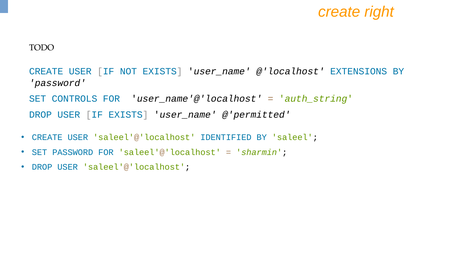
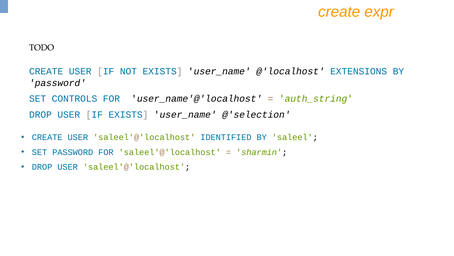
right: right -> expr
@'permitted: @'permitted -> @'selection
